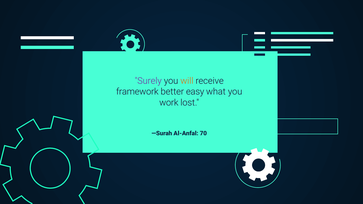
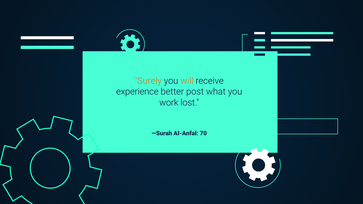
Surely colour: purple -> orange
framework: framework -> experience
easy: easy -> post
